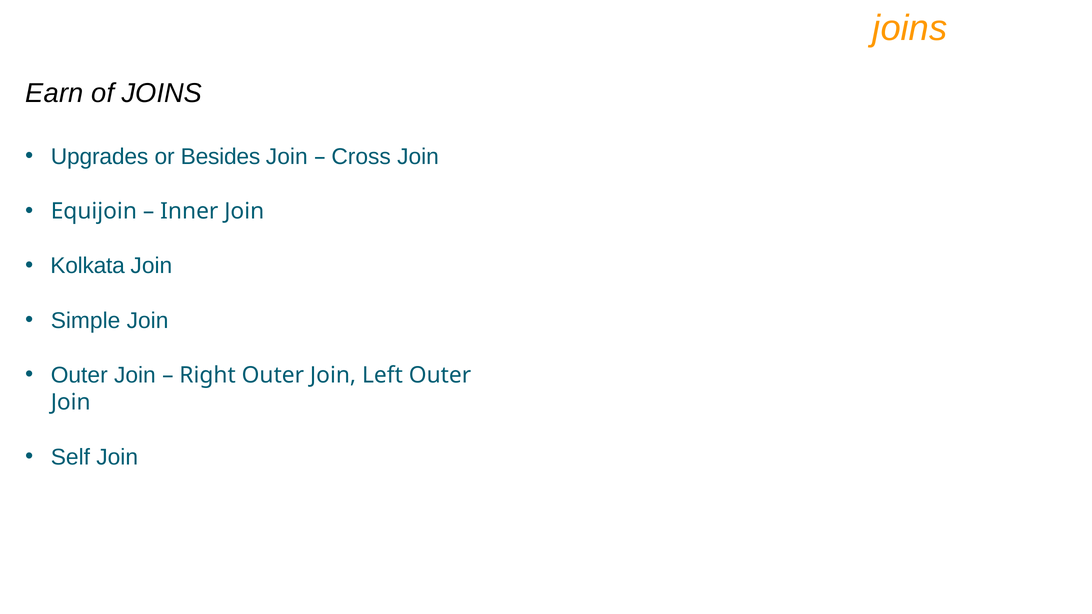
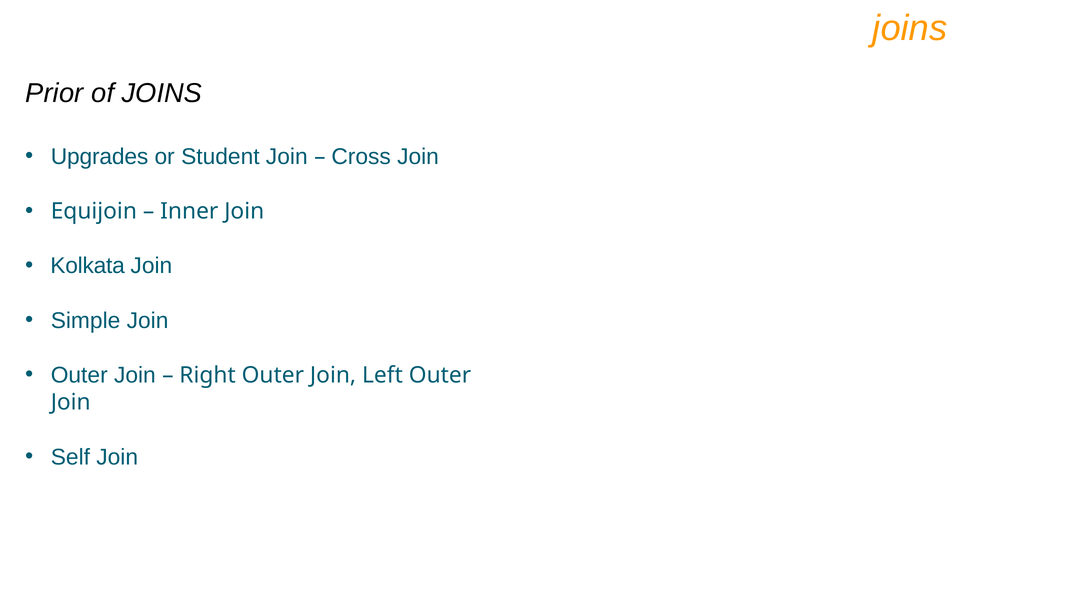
Earn: Earn -> Prior
Besides: Besides -> Student
